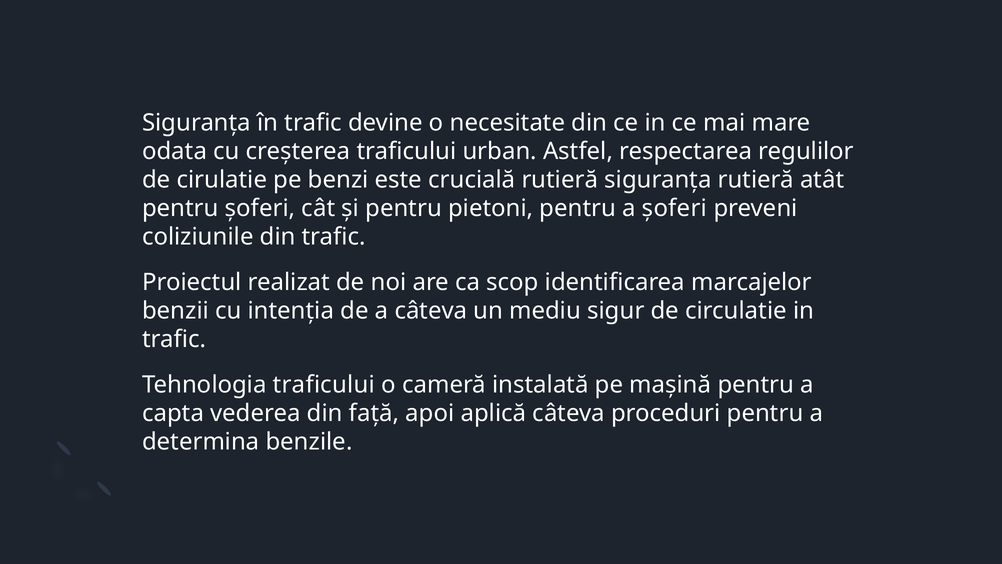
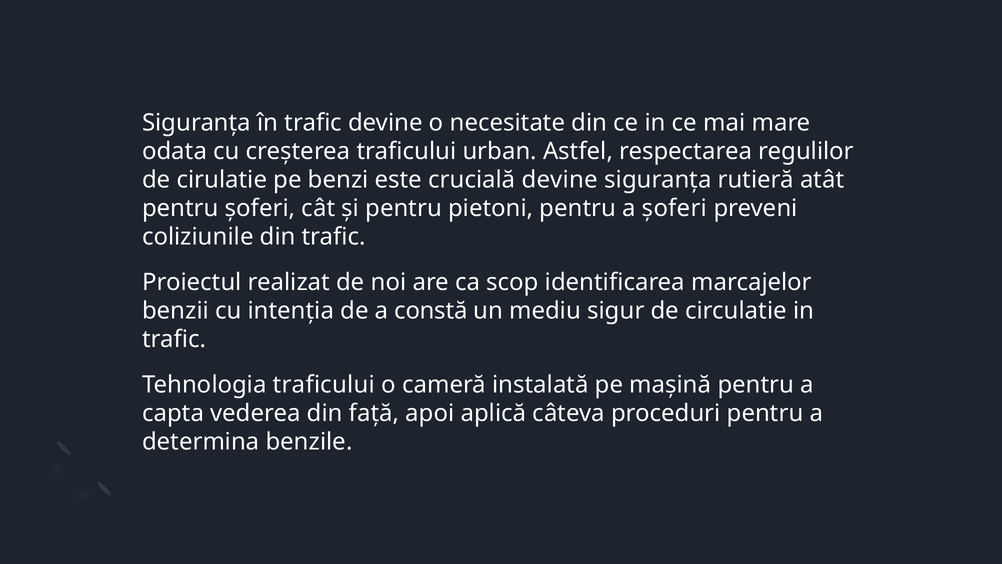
crucială rutieră: rutieră -> devine
a câteva: câteva -> constă
